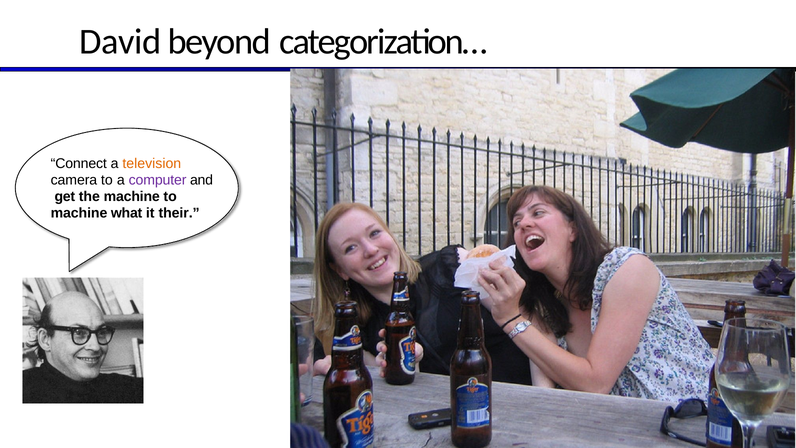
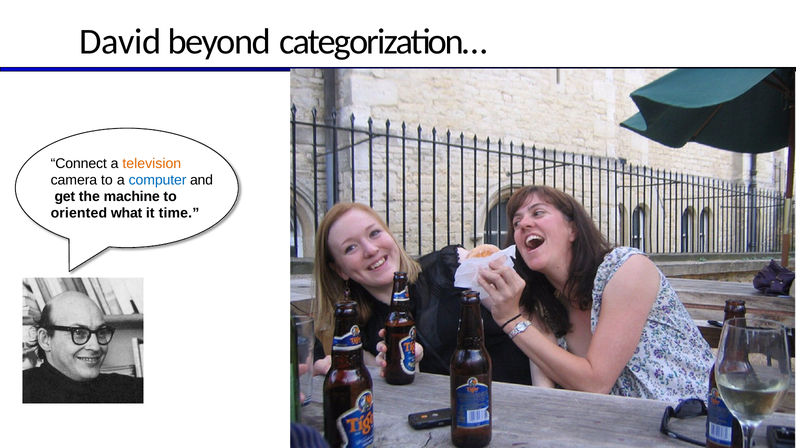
computer colour: purple -> blue
machine at (79, 213): machine -> oriented
their: their -> time
